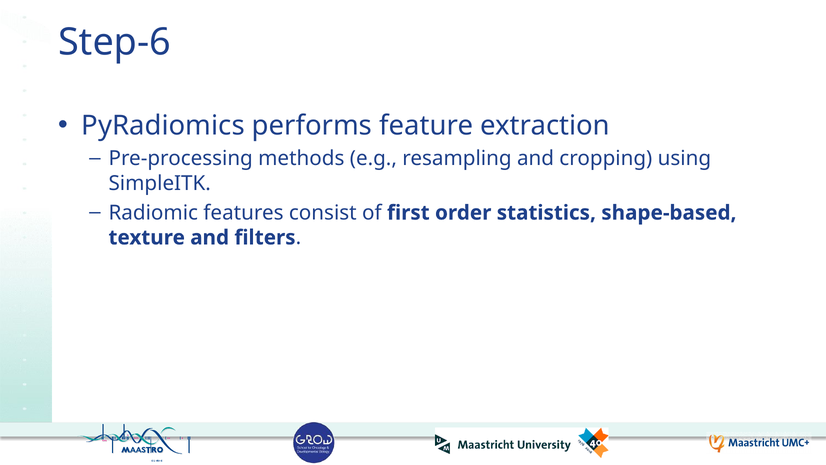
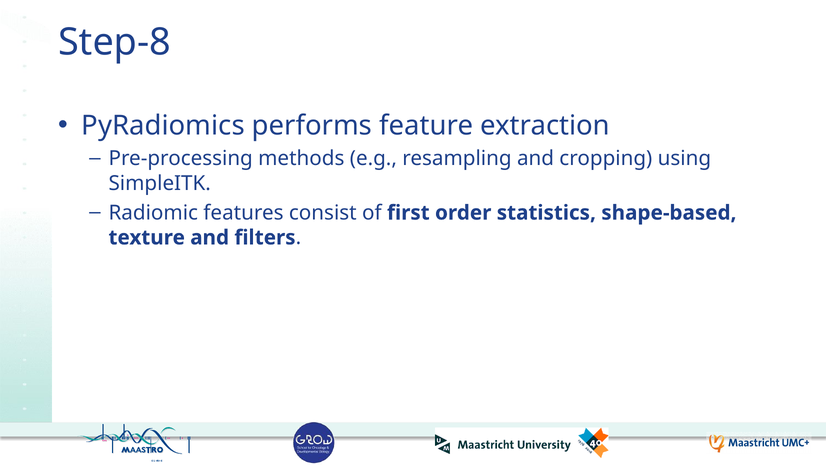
Step-6: Step-6 -> Step-8
